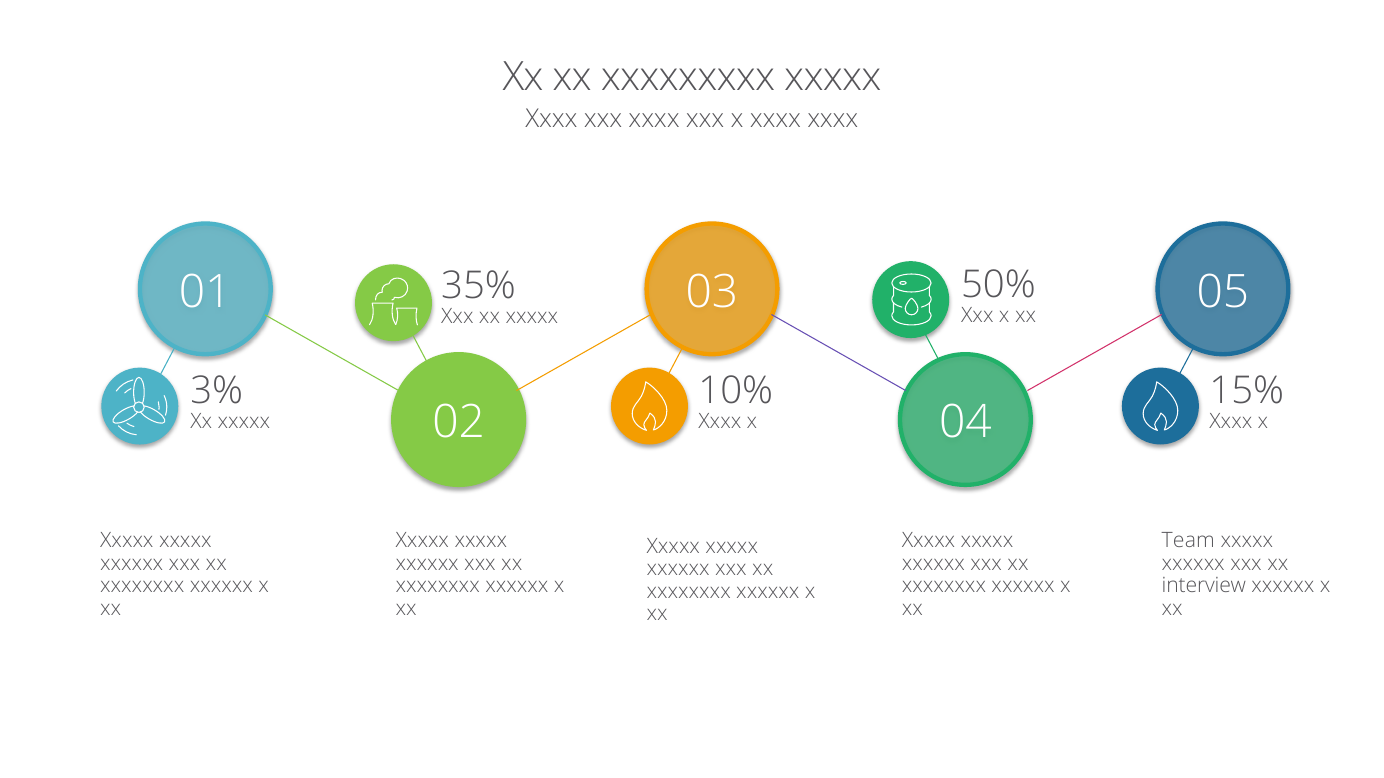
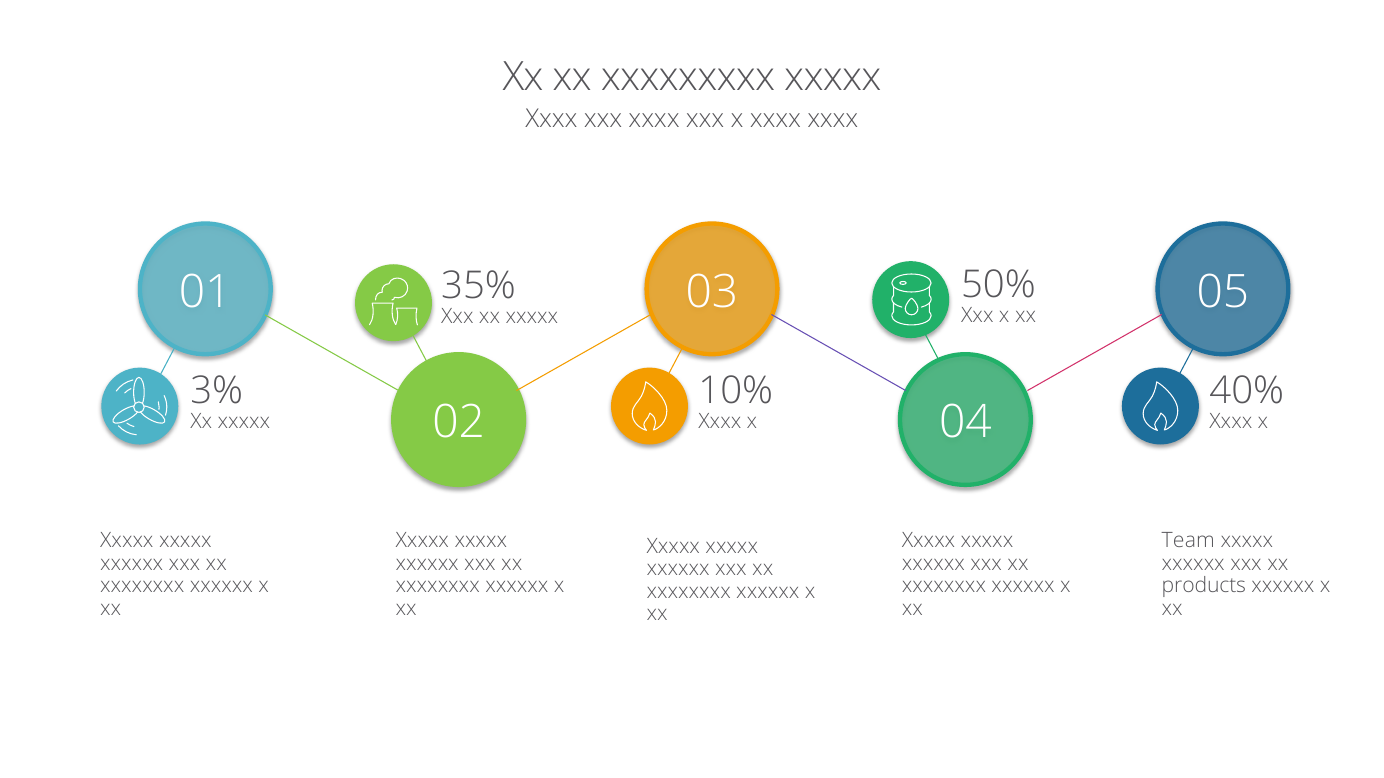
15%: 15% -> 40%
interview: interview -> products
